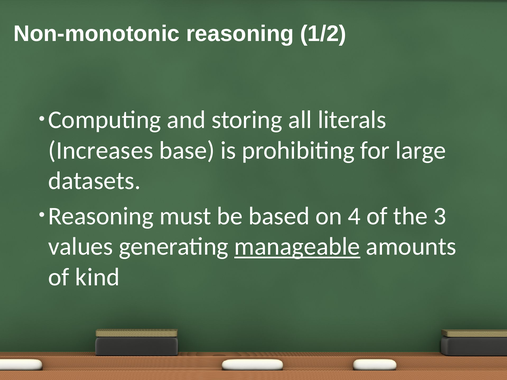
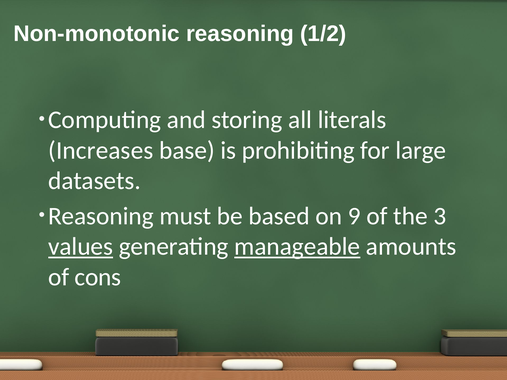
4: 4 -> 9
values underline: none -> present
kind: kind -> cons
